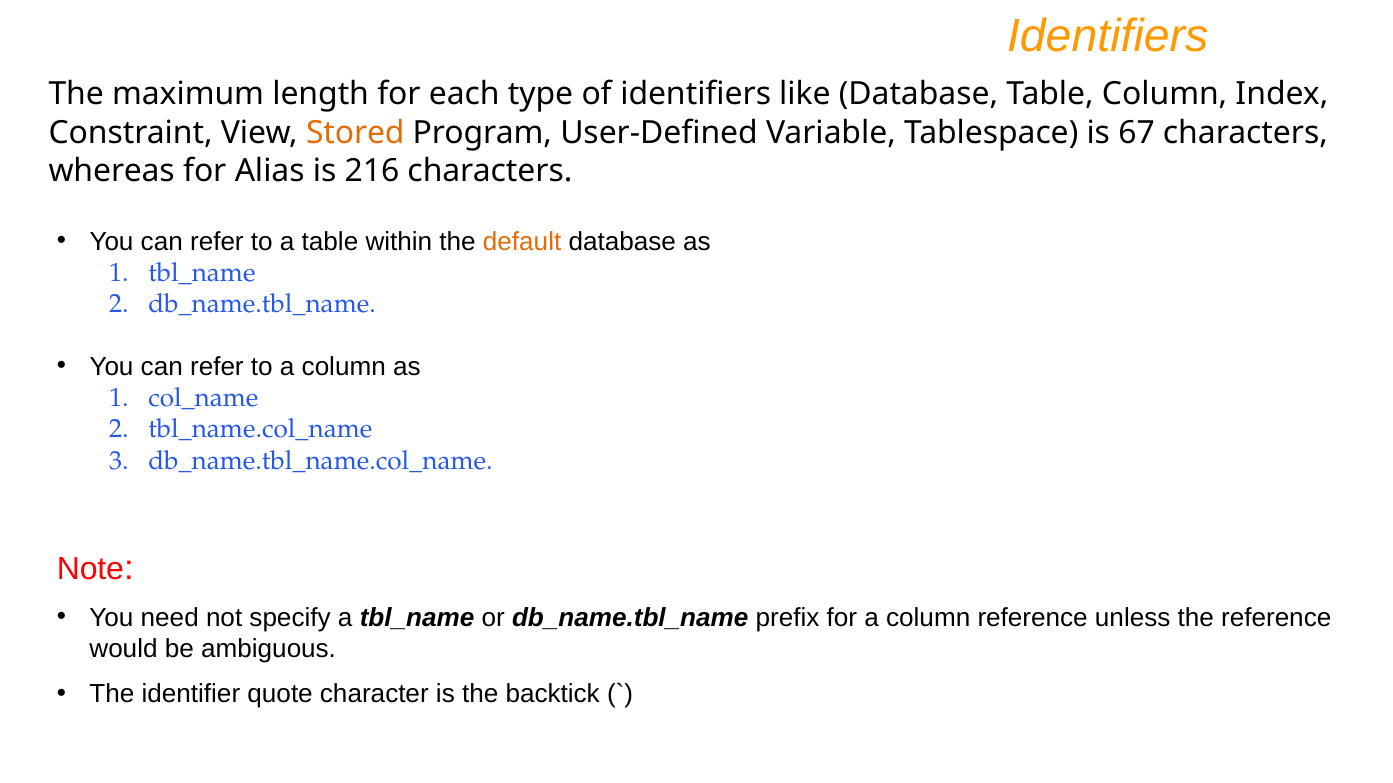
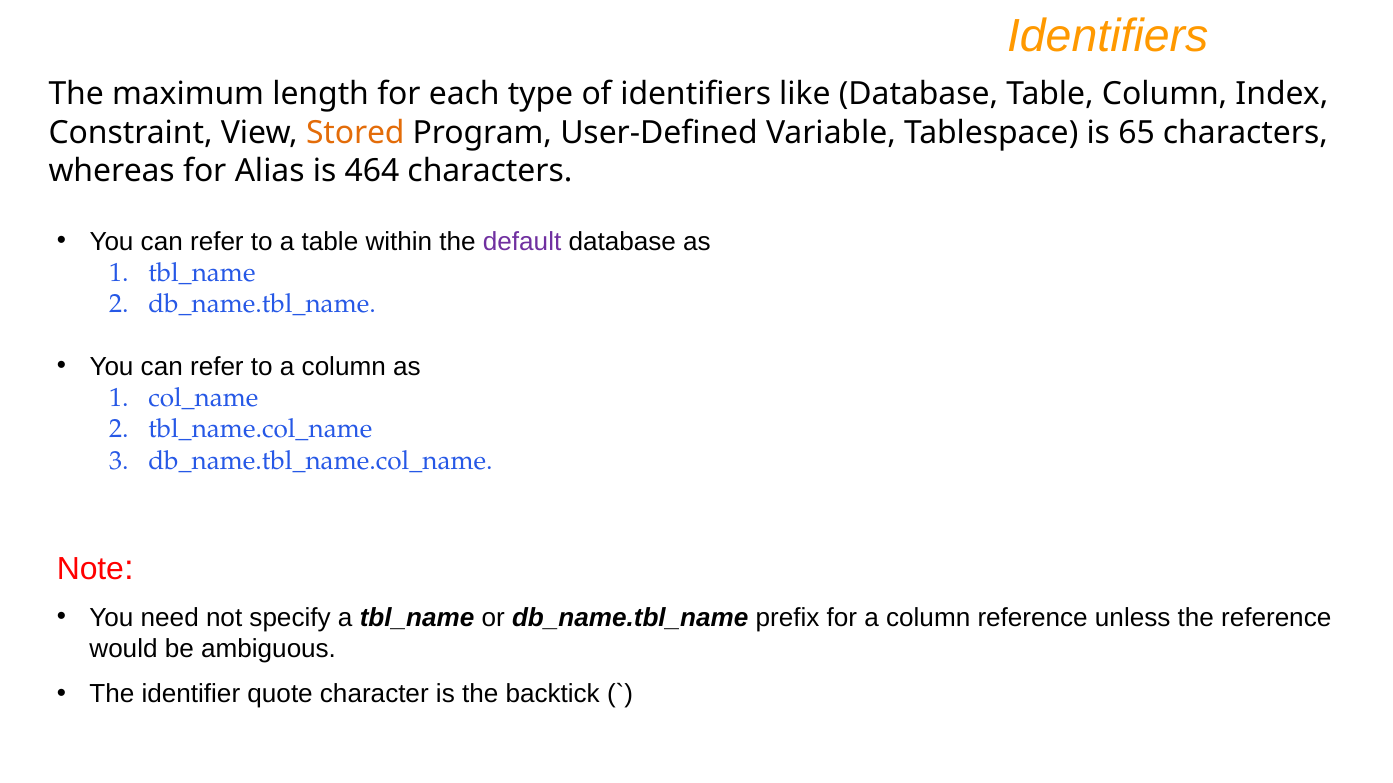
67: 67 -> 65
216: 216 -> 464
default colour: orange -> purple
